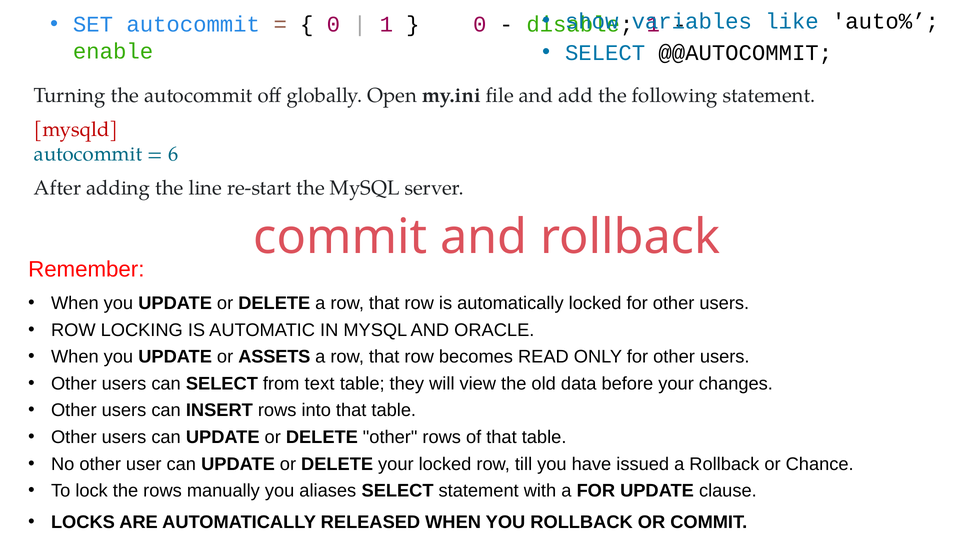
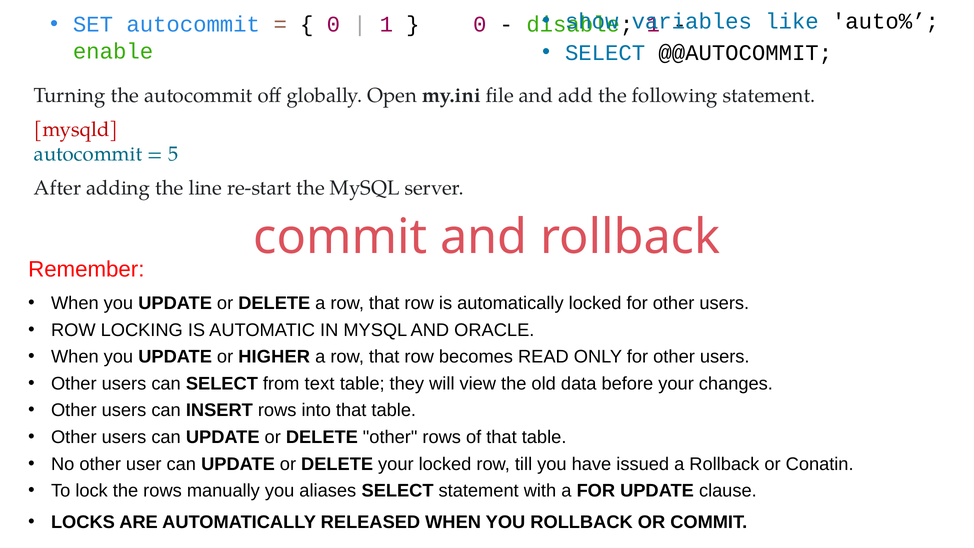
6: 6 -> 5
ASSETS: ASSETS -> HIGHER
Chance: Chance -> Conatin
